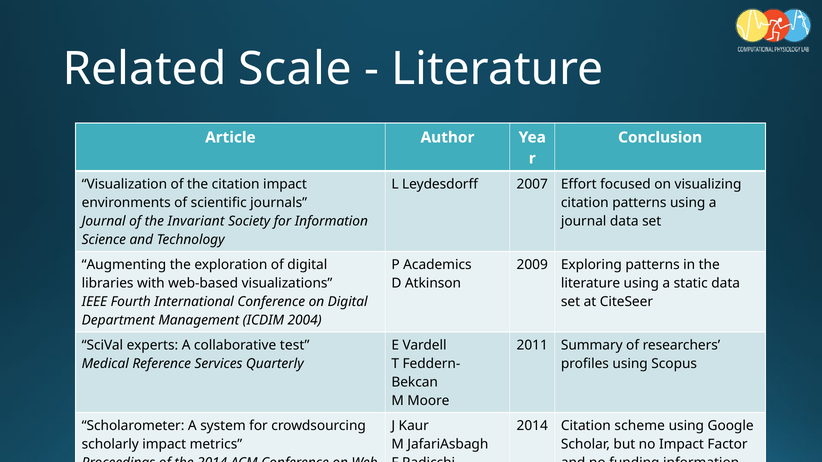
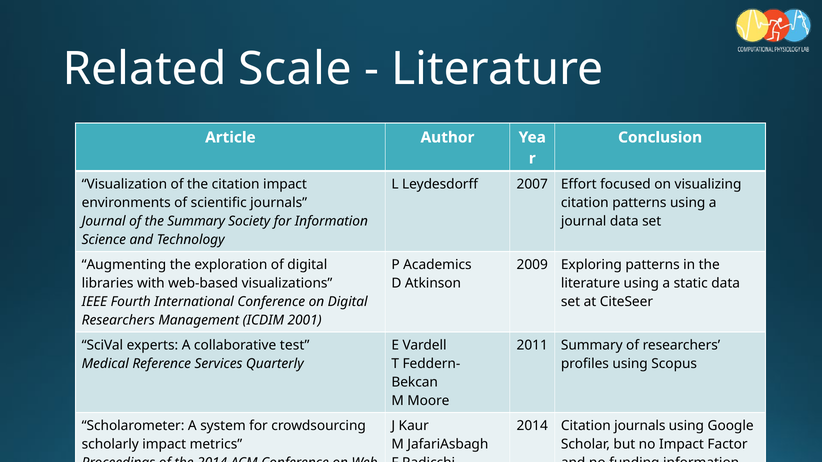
the Invariant: Invariant -> Summary
Department at (118, 321): Department -> Researchers
2004: 2004 -> 2001
Citation scheme: scheme -> journals
